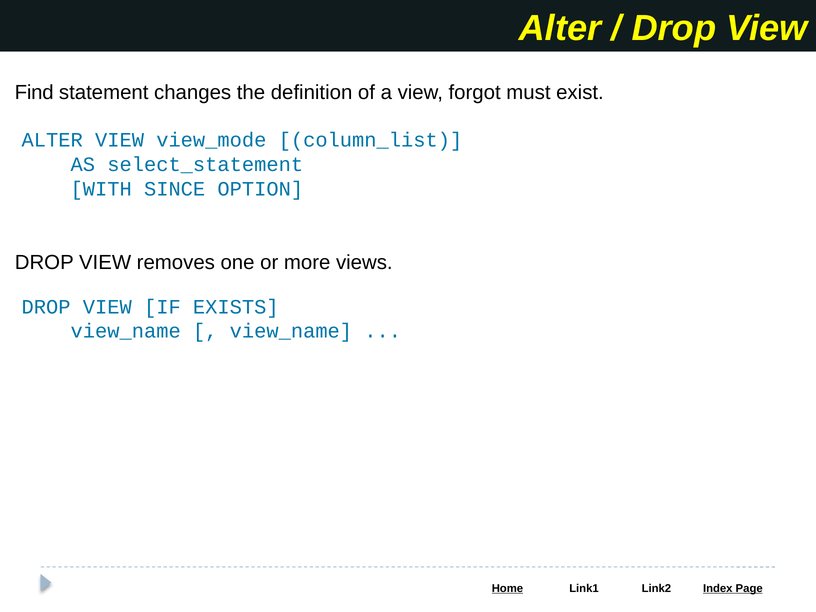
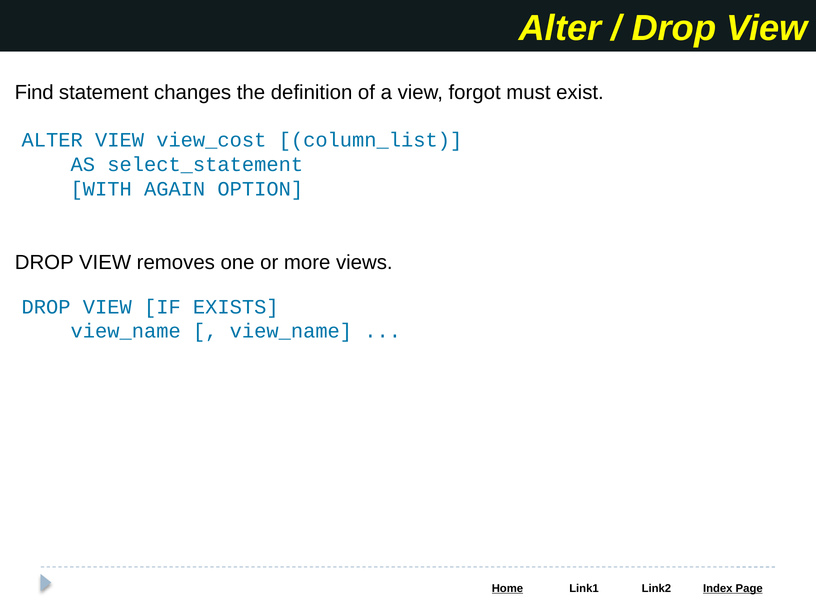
view_mode: view_mode -> view_cost
SINCE: SINCE -> AGAIN
